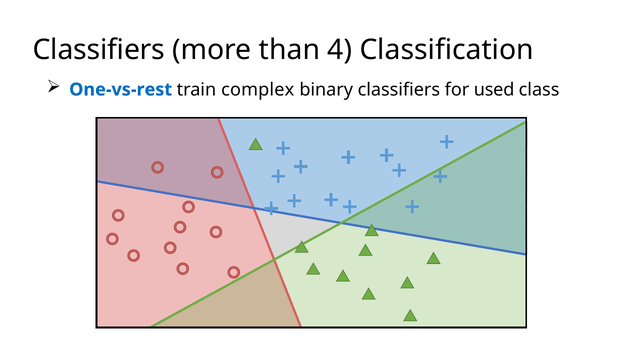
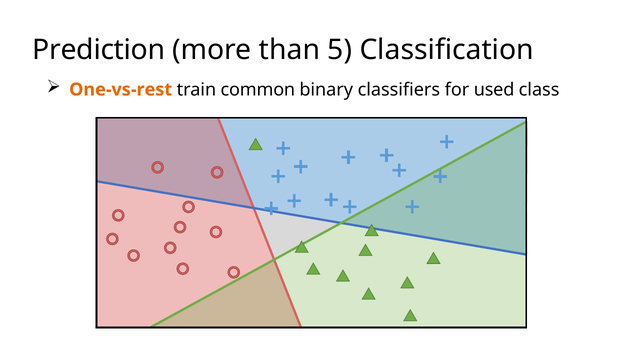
Classifiers at (99, 50): Classifiers -> Prediction
4: 4 -> 5
One-vs-rest colour: blue -> orange
complex: complex -> common
